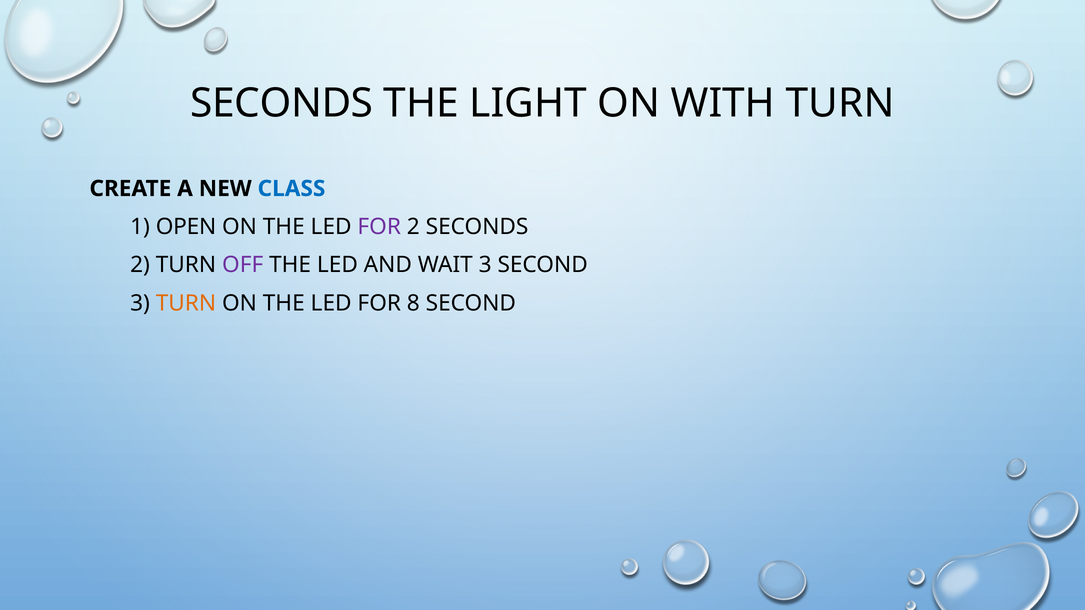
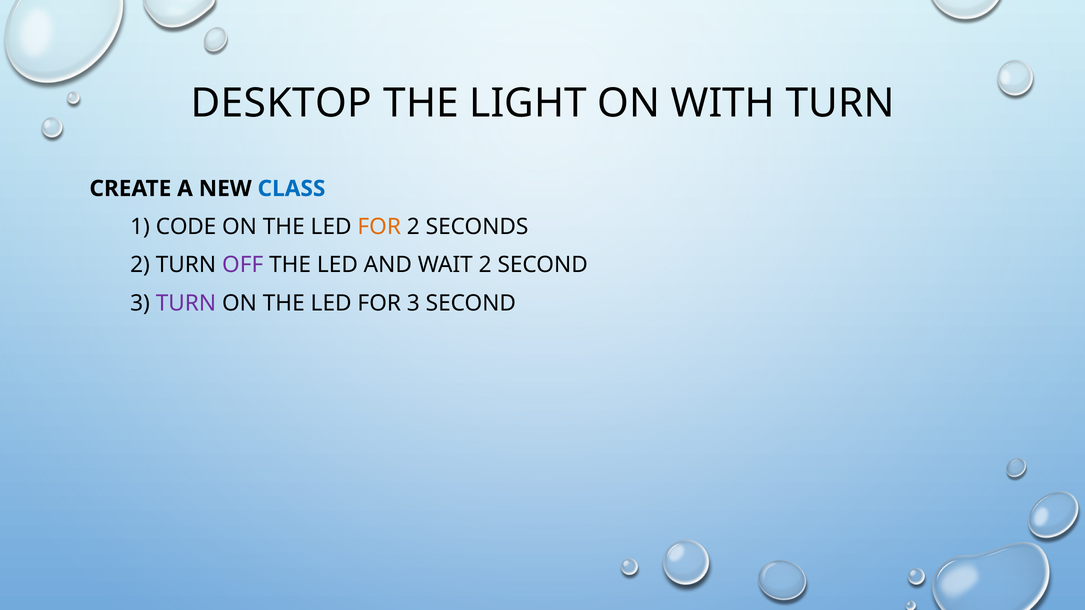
SECONDS at (282, 104): SECONDS -> DESKTOP
OPEN: OPEN -> CODE
FOR at (379, 227) colour: purple -> orange
WAIT 3: 3 -> 2
TURN at (186, 303) colour: orange -> purple
FOR 8: 8 -> 3
